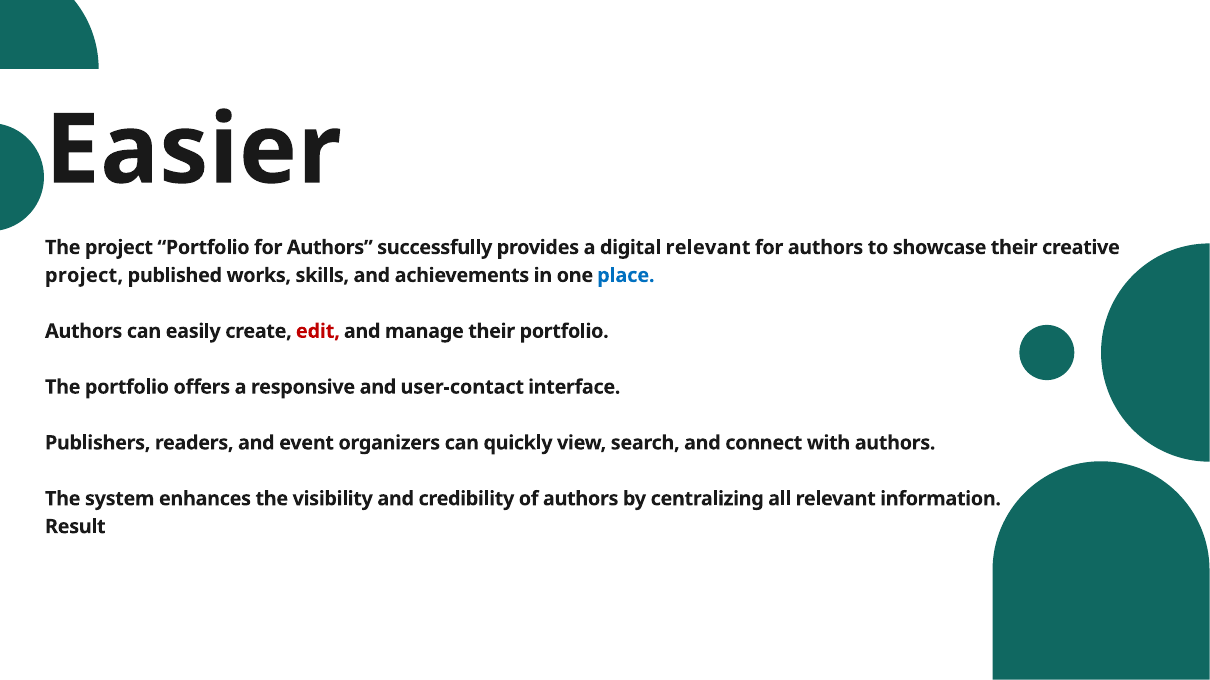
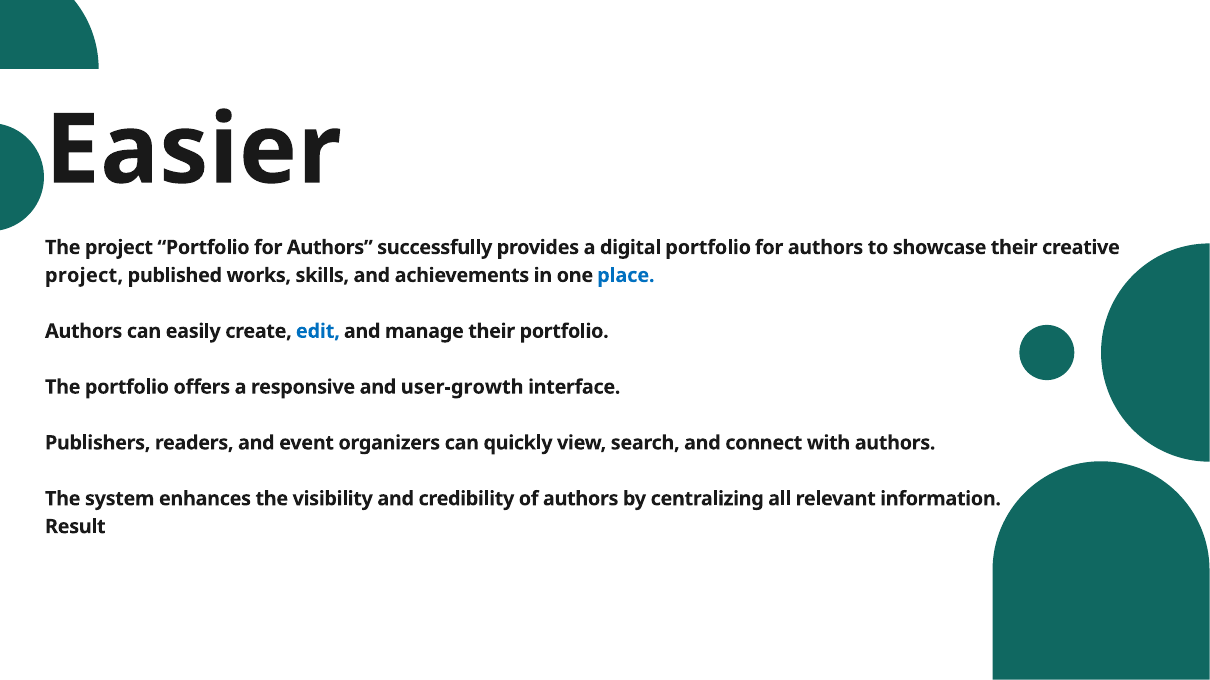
digital relevant: relevant -> portfolio
edit colour: red -> blue
user-contact: user-contact -> user-growth
